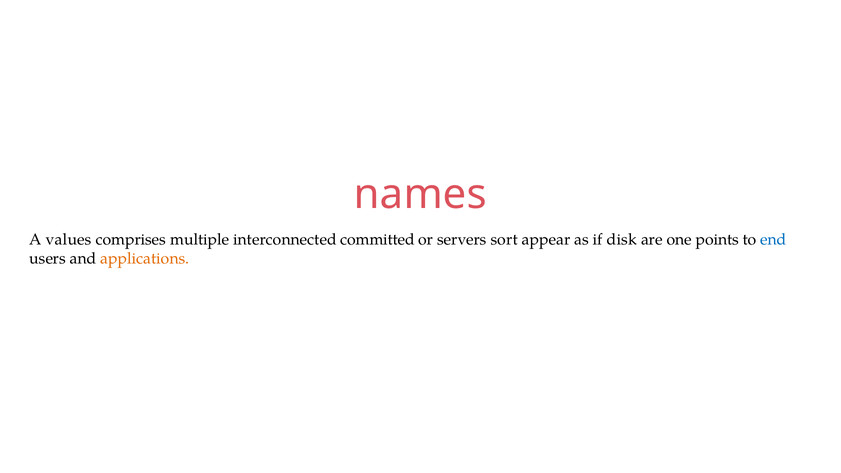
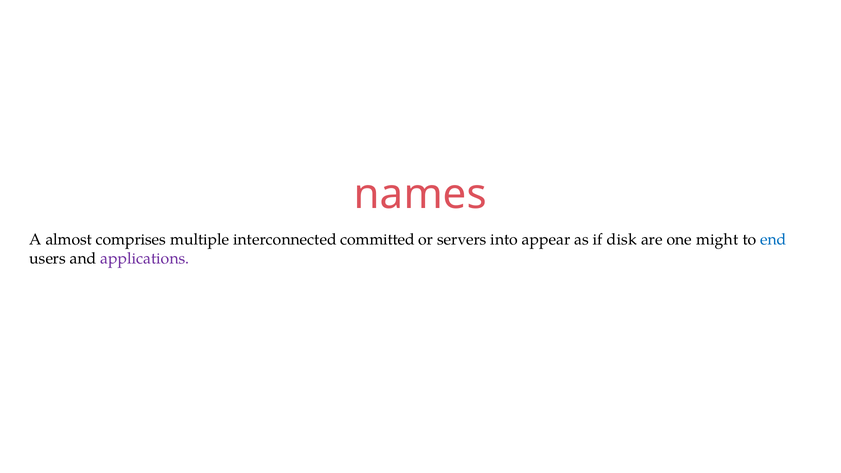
values: values -> almost
sort: sort -> into
points: points -> might
applications colour: orange -> purple
